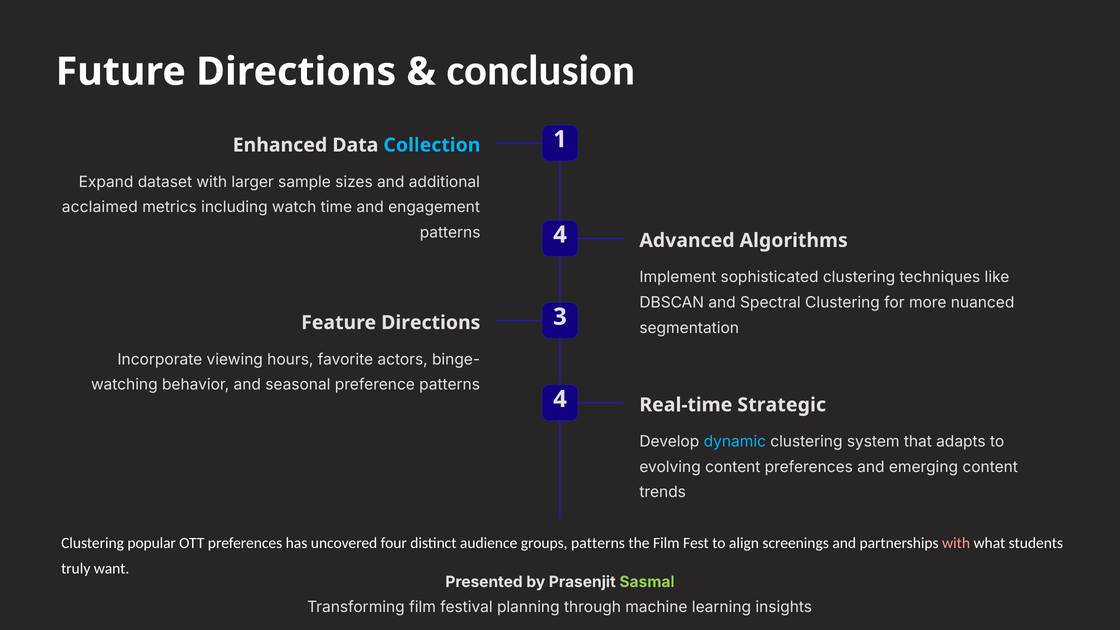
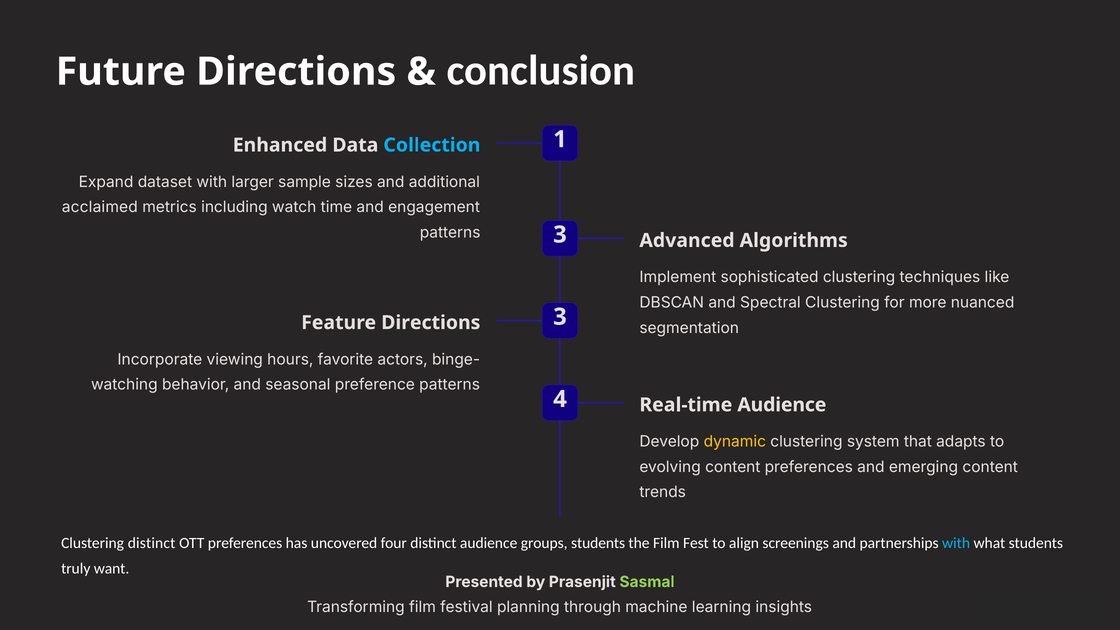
4 at (560, 235): 4 -> 3
Real-time Strategic: Strategic -> Audience
dynamic colour: light blue -> yellow
Clustering popular: popular -> distinct
groups patterns: patterns -> students
with at (956, 543) colour: pink -> light blue
